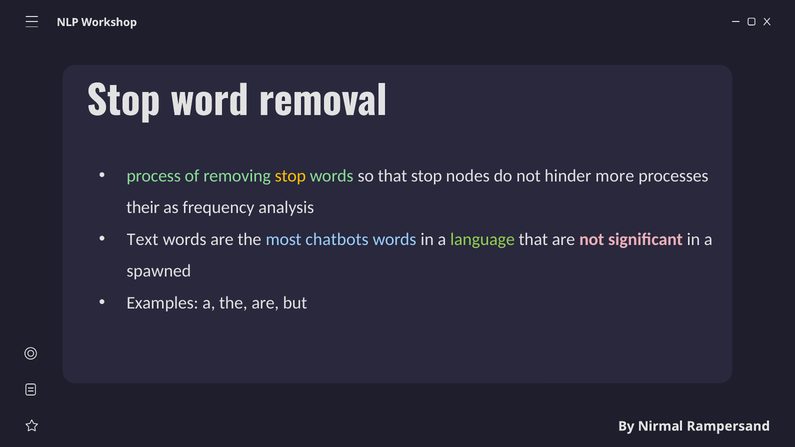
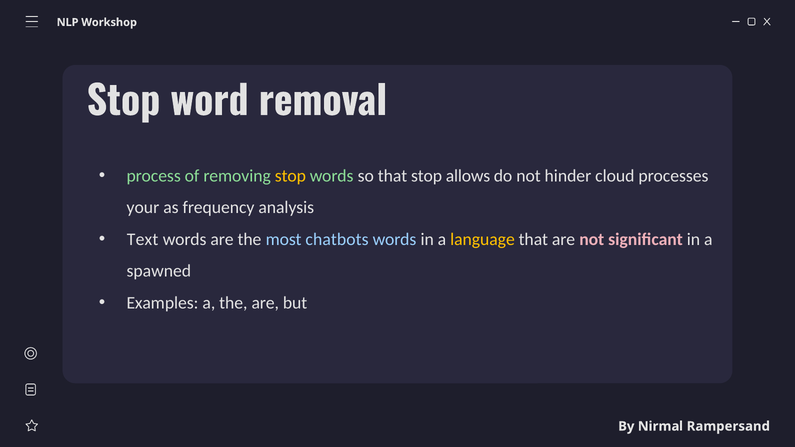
nodes: nodes -> allows
more: more -> cloud
their: their -> your
language colour: light green -> yellow
